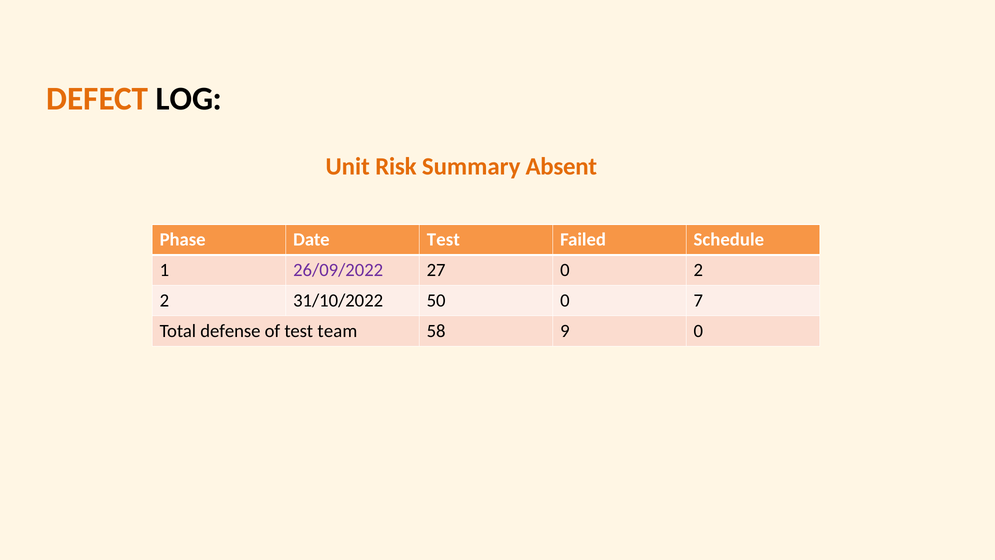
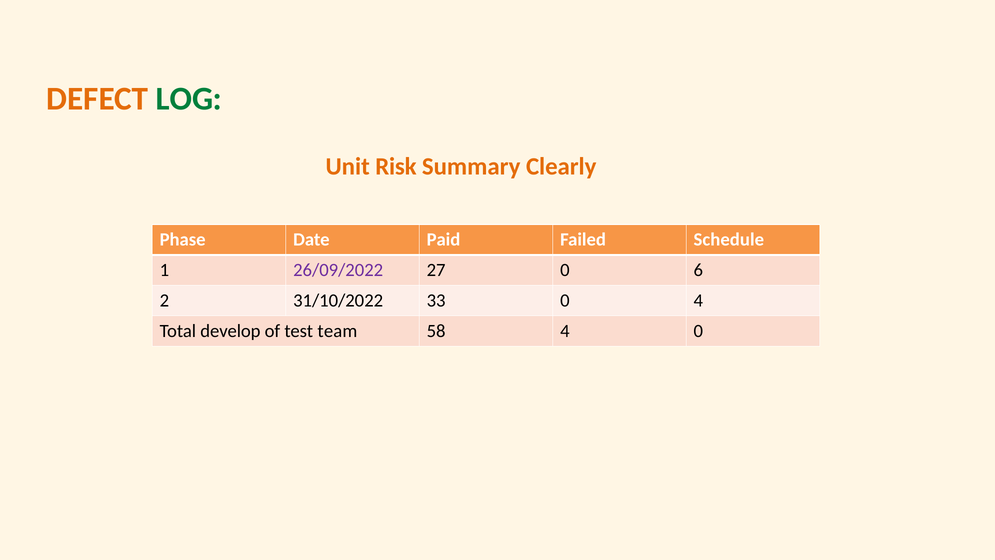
LOG colour: black -> green
Absent: Absent -> Clearly
Date Test: Test -> Paid
0 2: 2 -> 6
50: 50 -> 33
0 7: 7 -> 4
defense: defense -> develop
58 9: 9 -> 4
